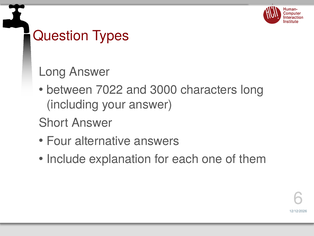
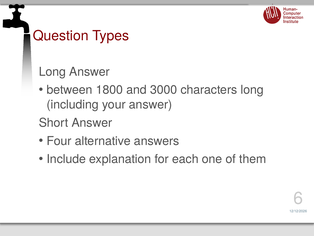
7022: 7022 -> 1800
